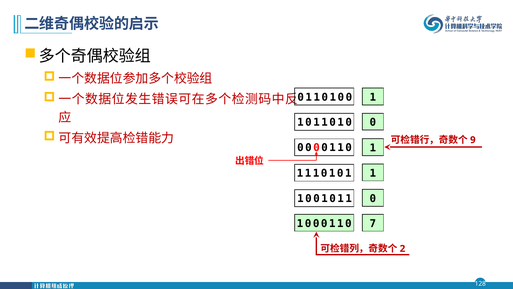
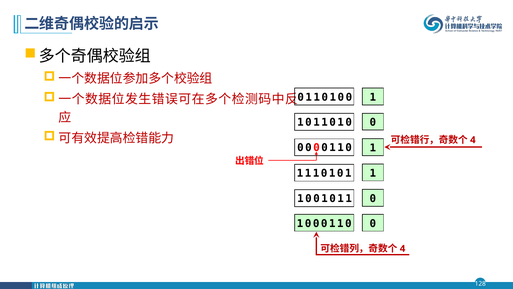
9 at (473, 140): 9 -> 4
1000110 7: 7 -> 0
2 at (403, 248): 2 -> 4
